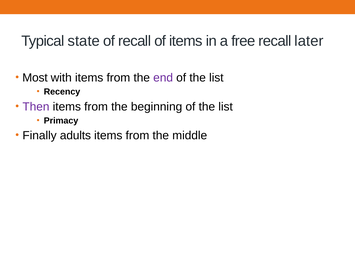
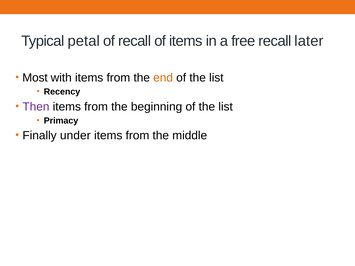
state: state -> petal
end colour: purple -> orange
adults: adults -> under
